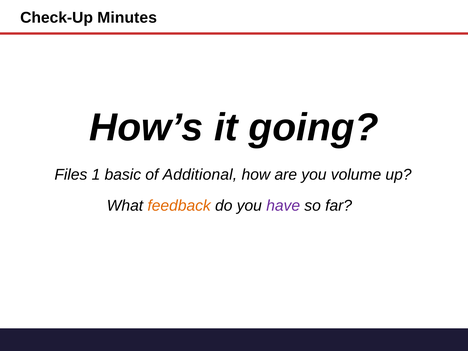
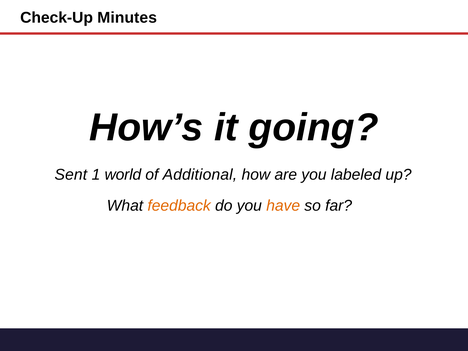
Files: Files -> Sent
basic: basic -> world
volume: volume -> labeled
have colour: purple -> orange
